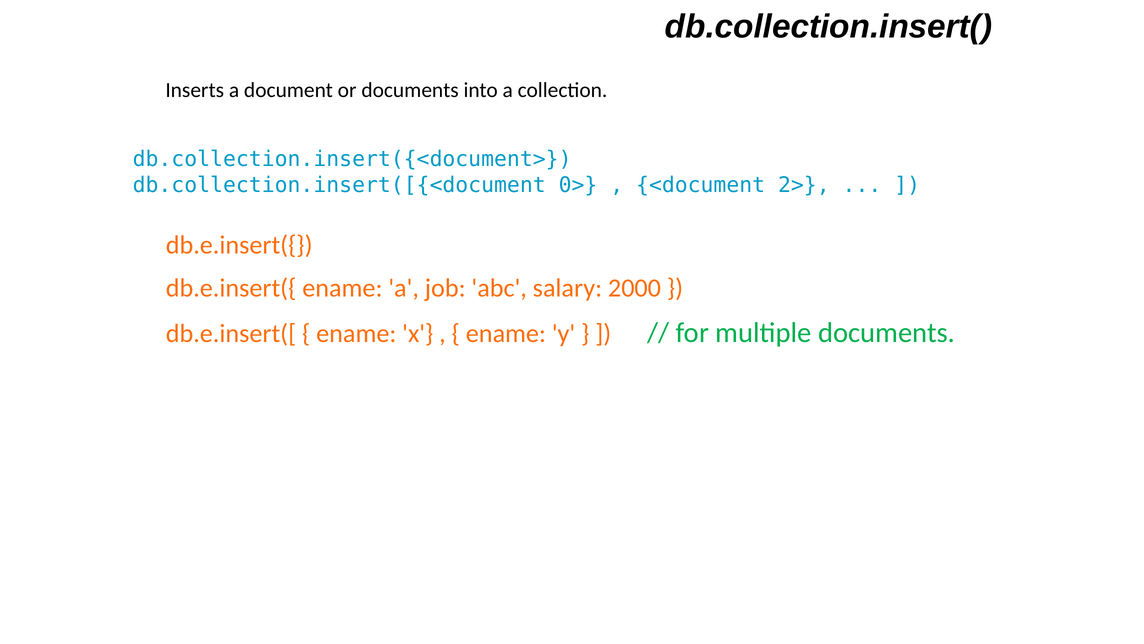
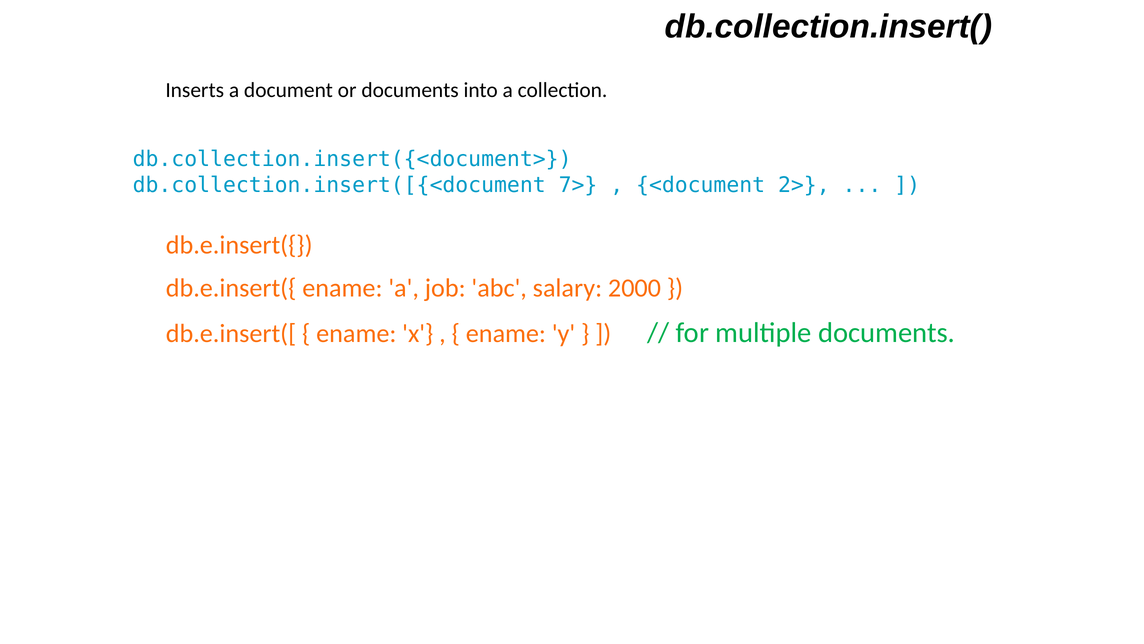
0>: 0> -> 7>
